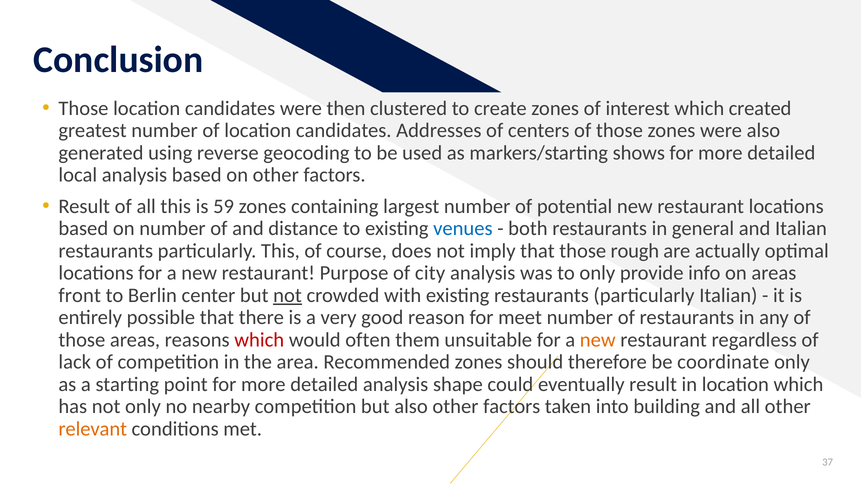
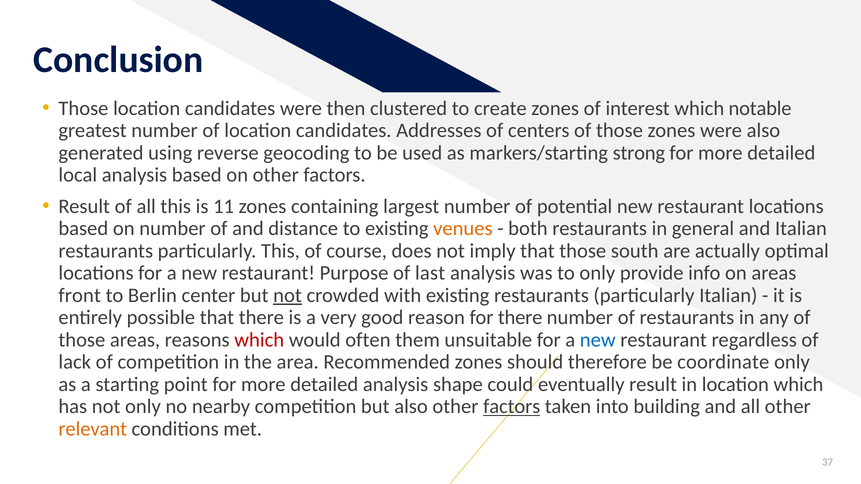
created: created -> notable
shows: shows -> strong
59: 59 -> 11
venues colour: blue -> orange
rough: rough -> south
city: city -> last
for meet: meet -> there
new at (598, 340) colour: orange -> blue
factors at (512, 407) underline: none -> present
